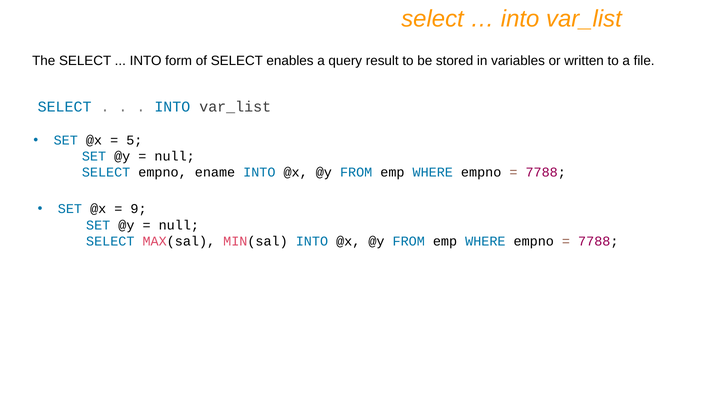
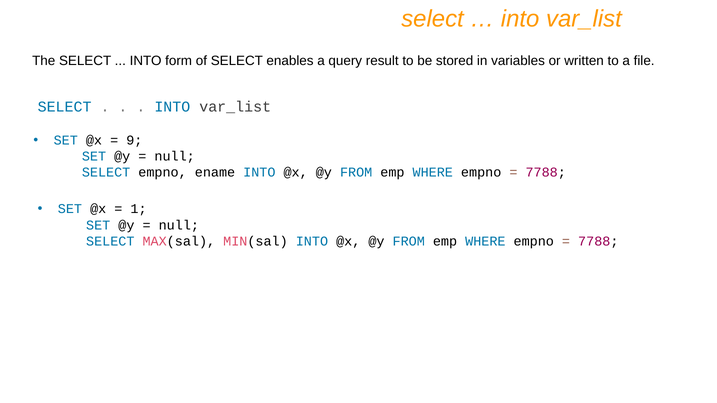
5: 5 -> 9
9: 9 -> 1
